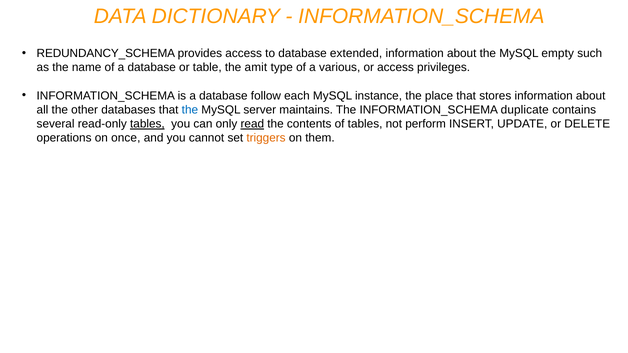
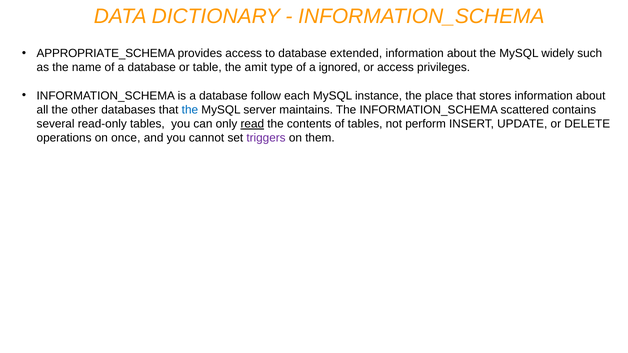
REDUNDANCY_SCHEMA: REDUNDANCY_SCHEMA -> APPROPRIATE_SCHEMA
empty: empty -> widely
various: various -> ignored
duplicate: duplicate -> scattered
tables at (147, 124) underline: present -> none
triggers colour: orange -> purple
